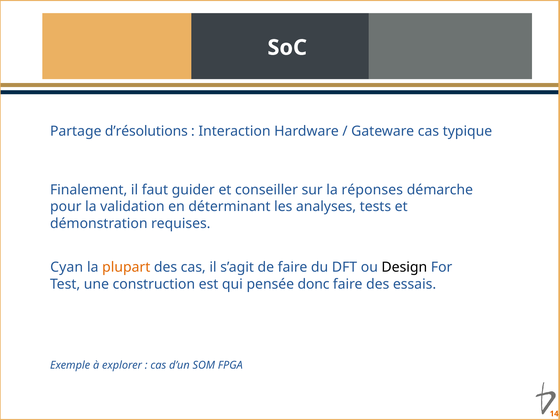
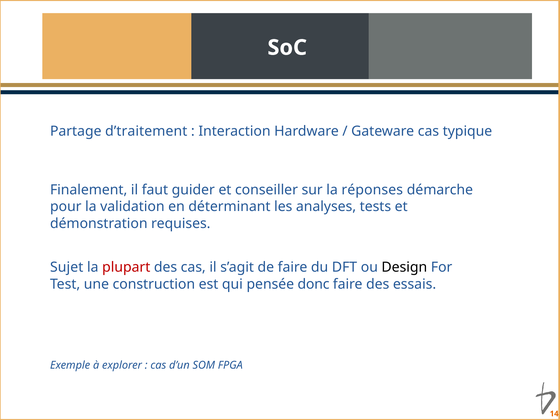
d’résolutions: d’résolutions -> d’traitement
Cyan: Cyan -> Sujet
plupart colour: orange -> red
